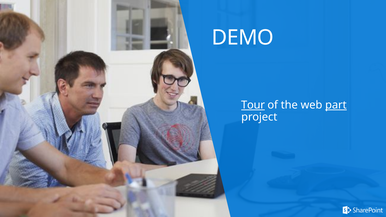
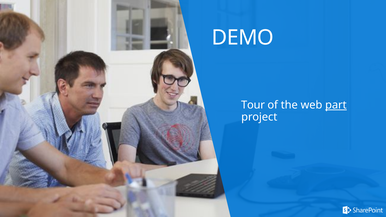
Tour underline: present -> none
